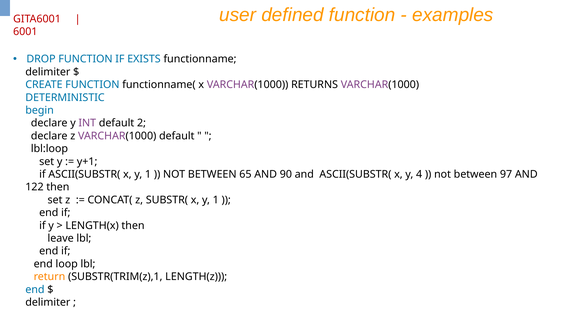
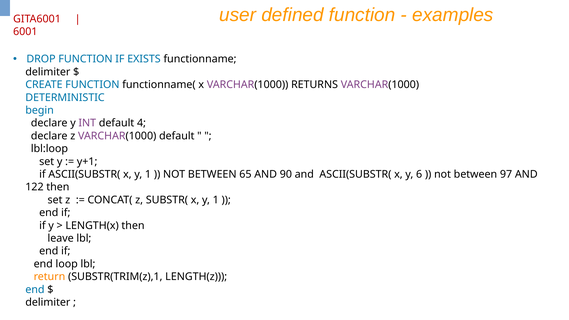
2: 2 -> 4
4: 4 -> 6
